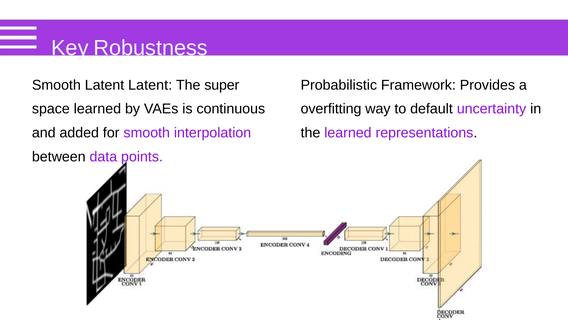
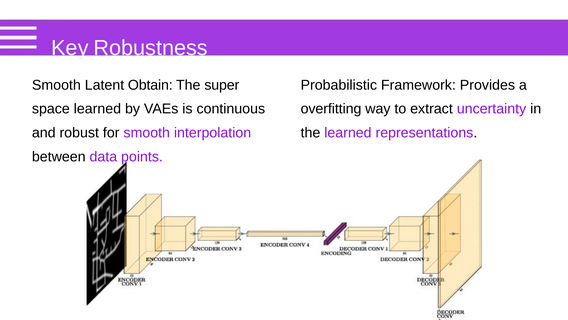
Latent Latent: Latent -> Obtain
default: default -> extract
added: added -> robust
